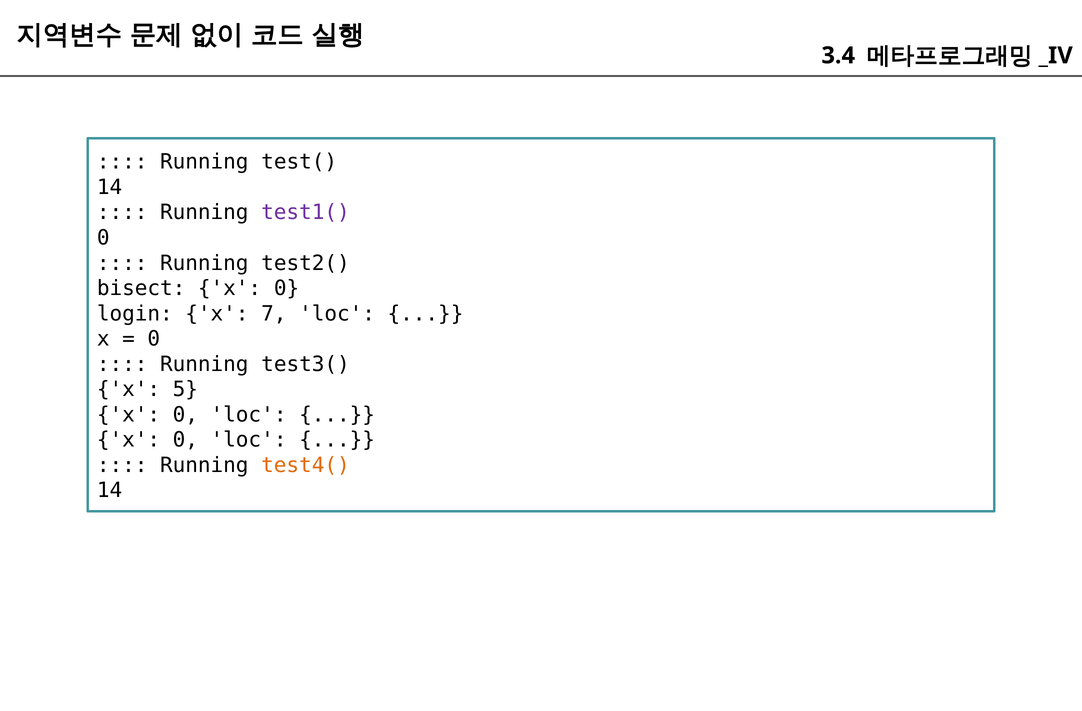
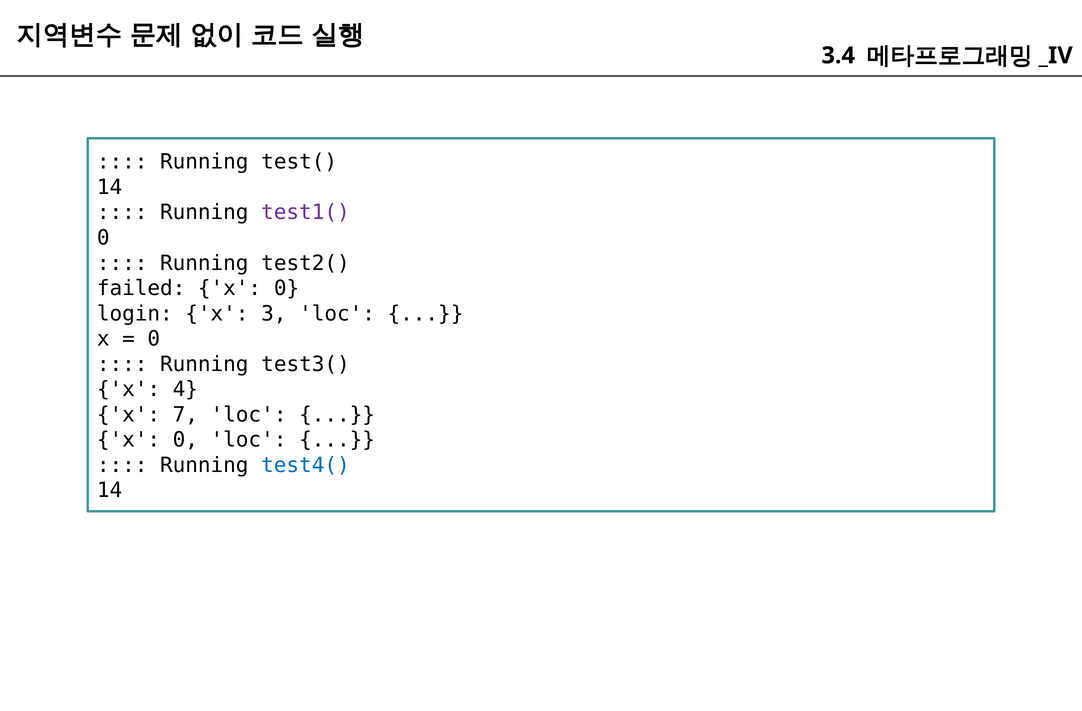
bisect: bisect -> failed
7: 7 -> 3
5: 5 -> 4
0 at (185, 415): 0 -> 7
test4( colour: orange -> blue
